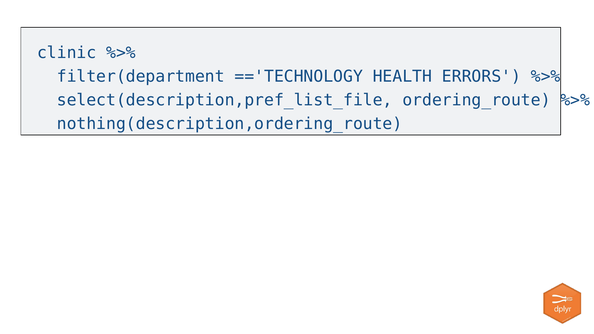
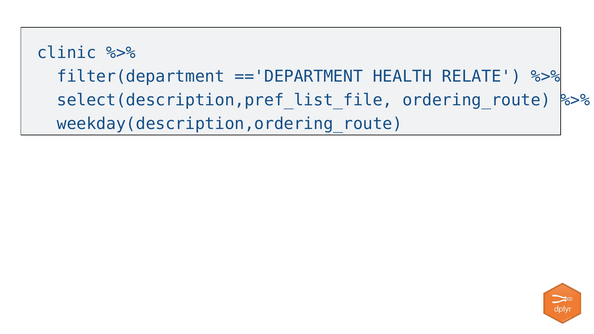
=='TECHNOLOGY: =='TECHNOLOGY -> =='DEPARTMENT
ERRORS: ERRORS -> RELATE
nothing(description,ordering_route: nothing(description,ordering_route -> weekday(description,ordering_route
